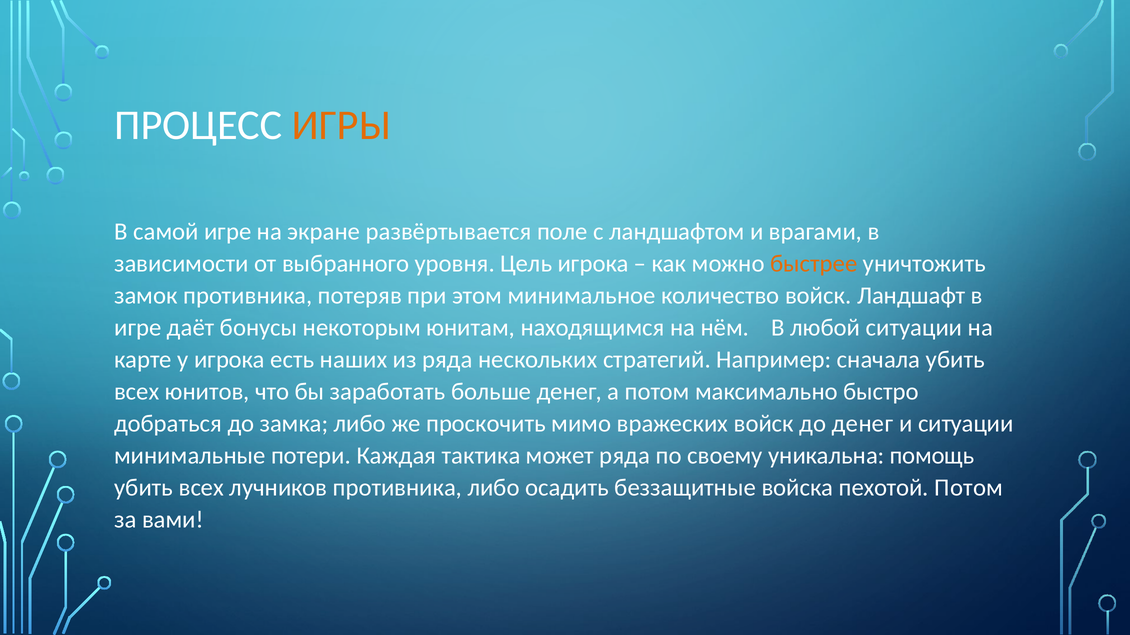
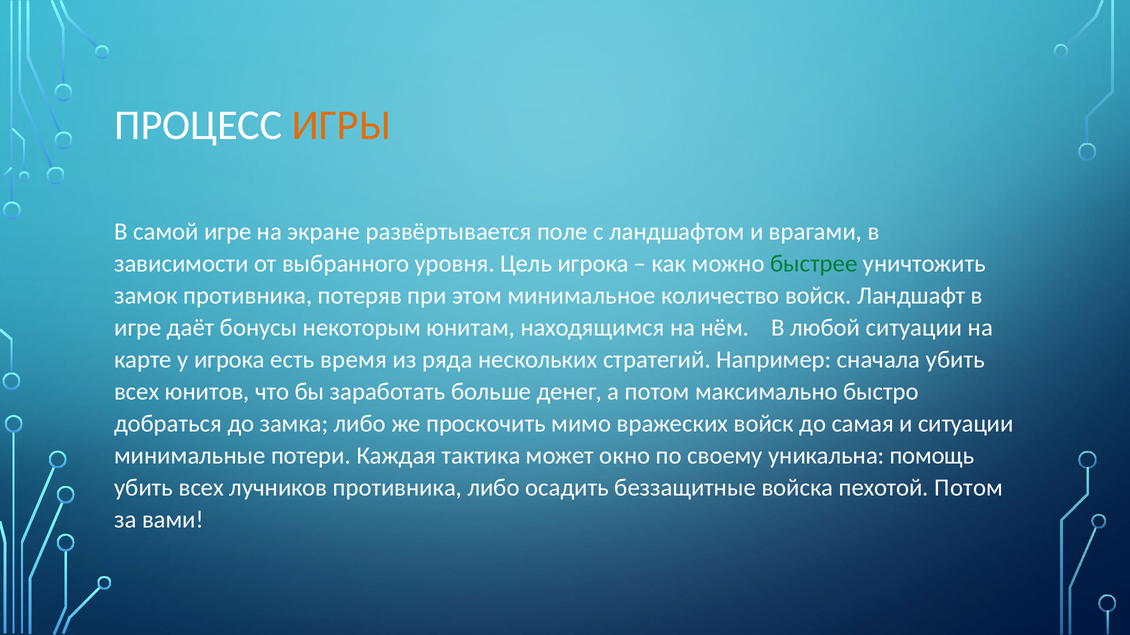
быстрее colour: orange -> green
наших: наших -> время
до денег: денег -> самая
может ряда: ряда -> окно
